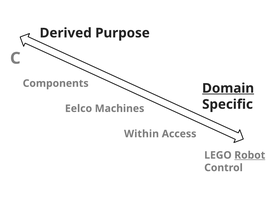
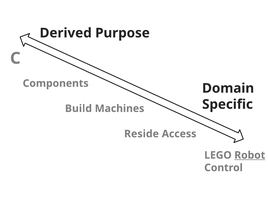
Domain underline: present -> none
Eelco: Eelco -> Build
Within: Within -> Reside
